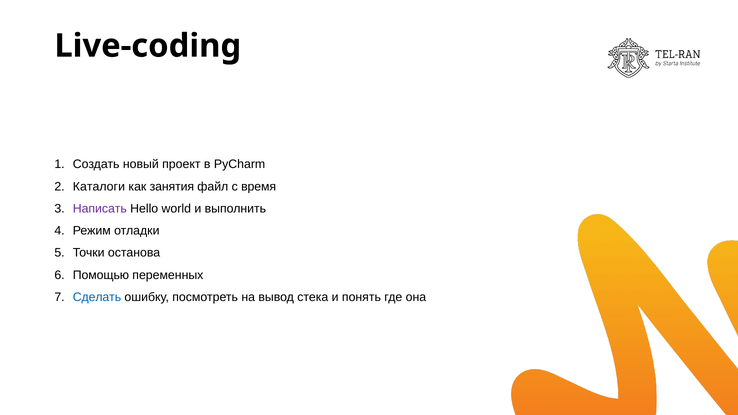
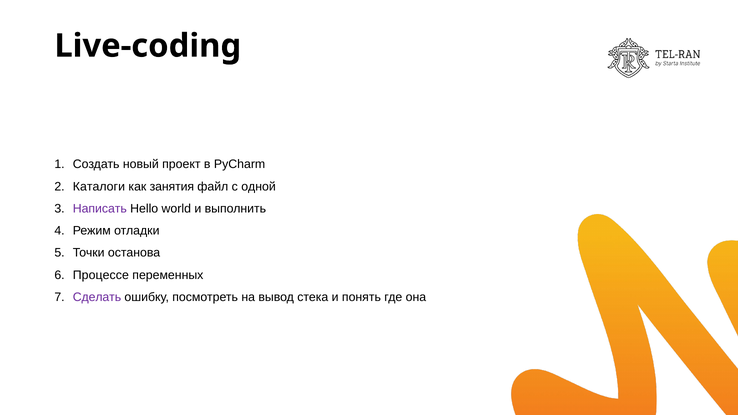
время: время -> одной
Помощью: Помощью -> Процессе
Сделать colour: blue -> purple
